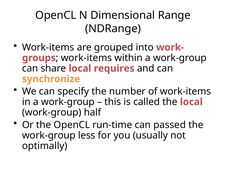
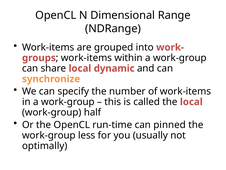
requires: requires -> dynamic
passed: passed -> pinned
